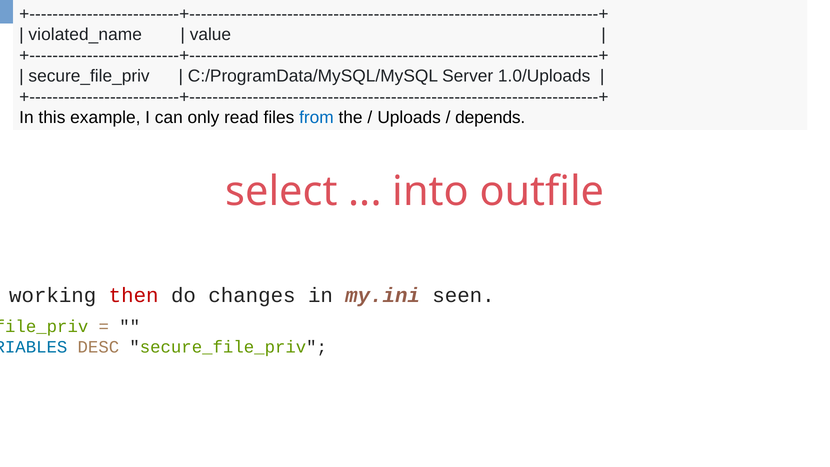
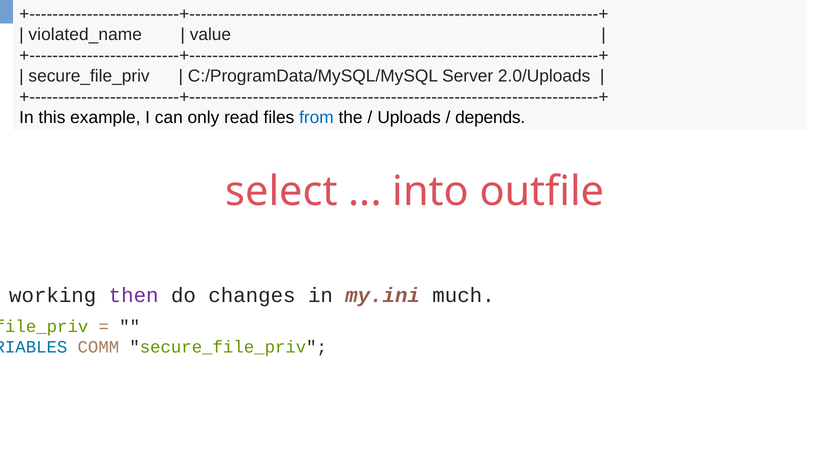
1.0/Uploads: 1.0/Uploads -> 2.0/Uploads
then colour: red -> purple
seen: seen -> much
DESC: DESC -> COMM
